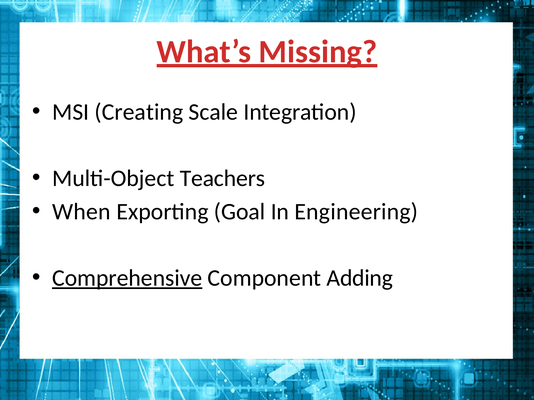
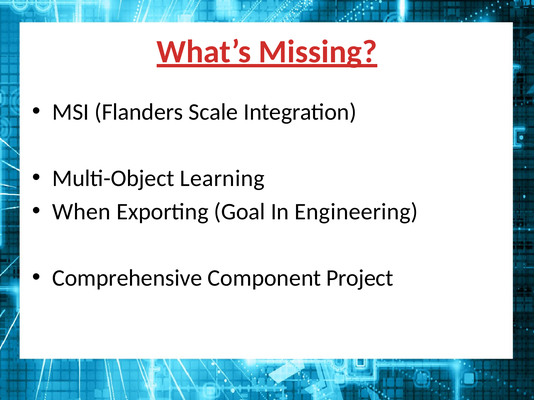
Creating: Creating -> Flanders
Teachers: Teachers -> Learning
Comprehensive underline: present -> none
Adding: Adding -> Project
